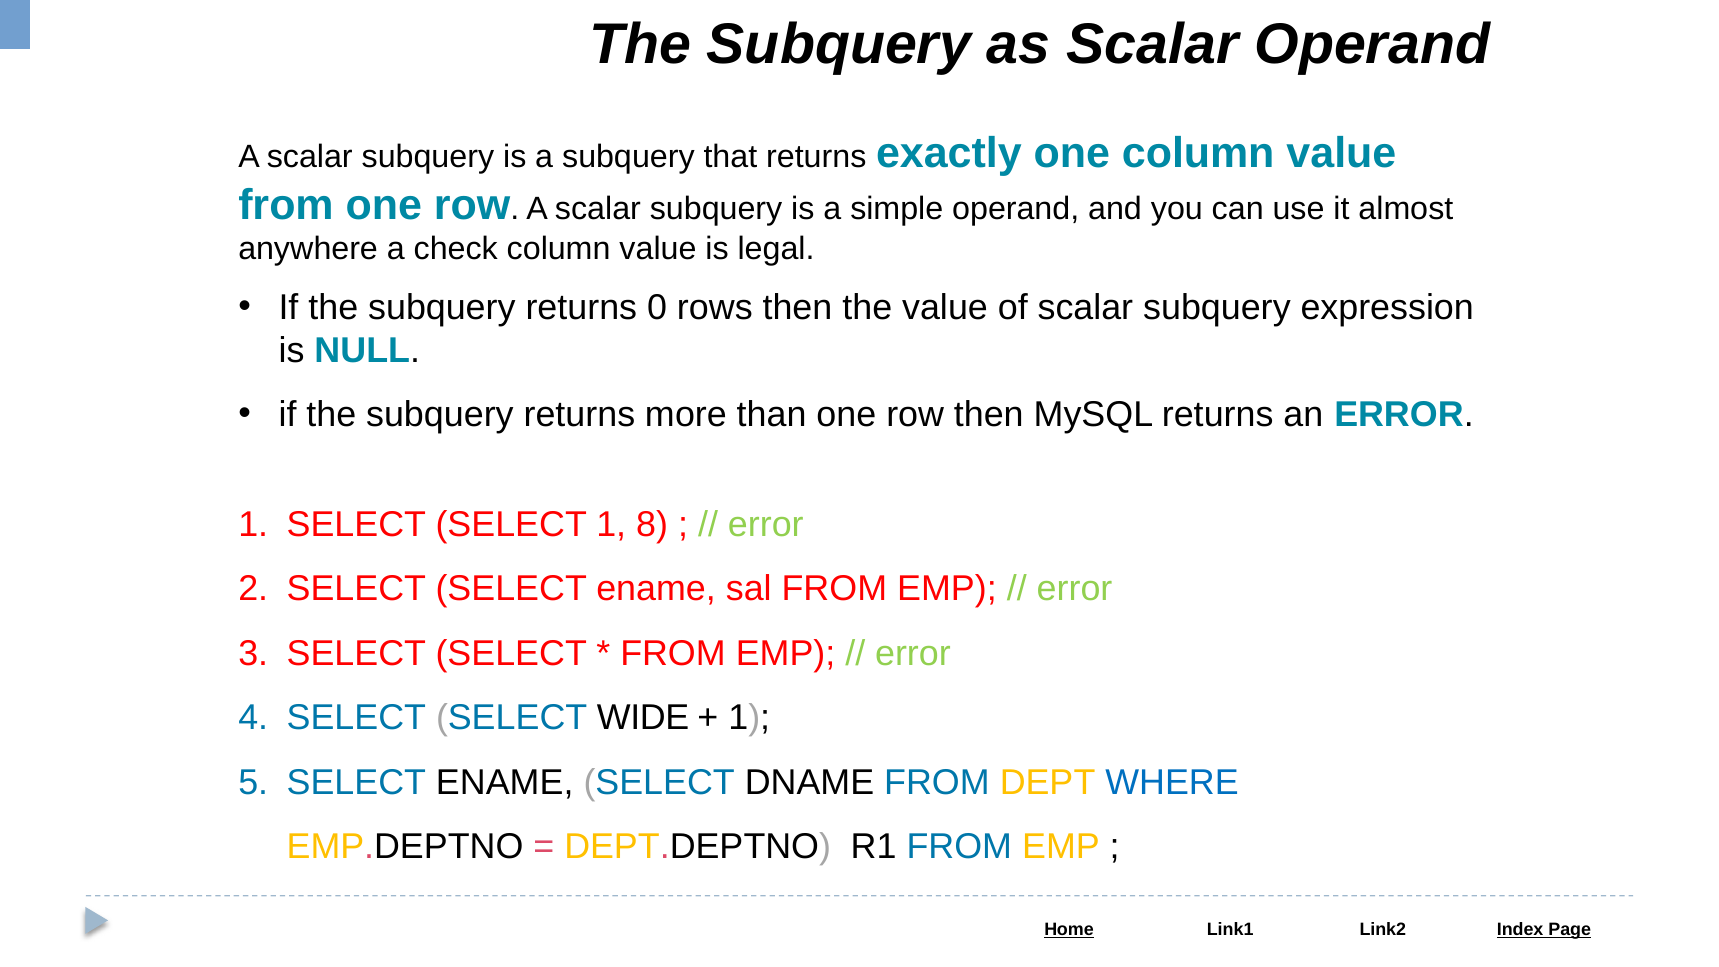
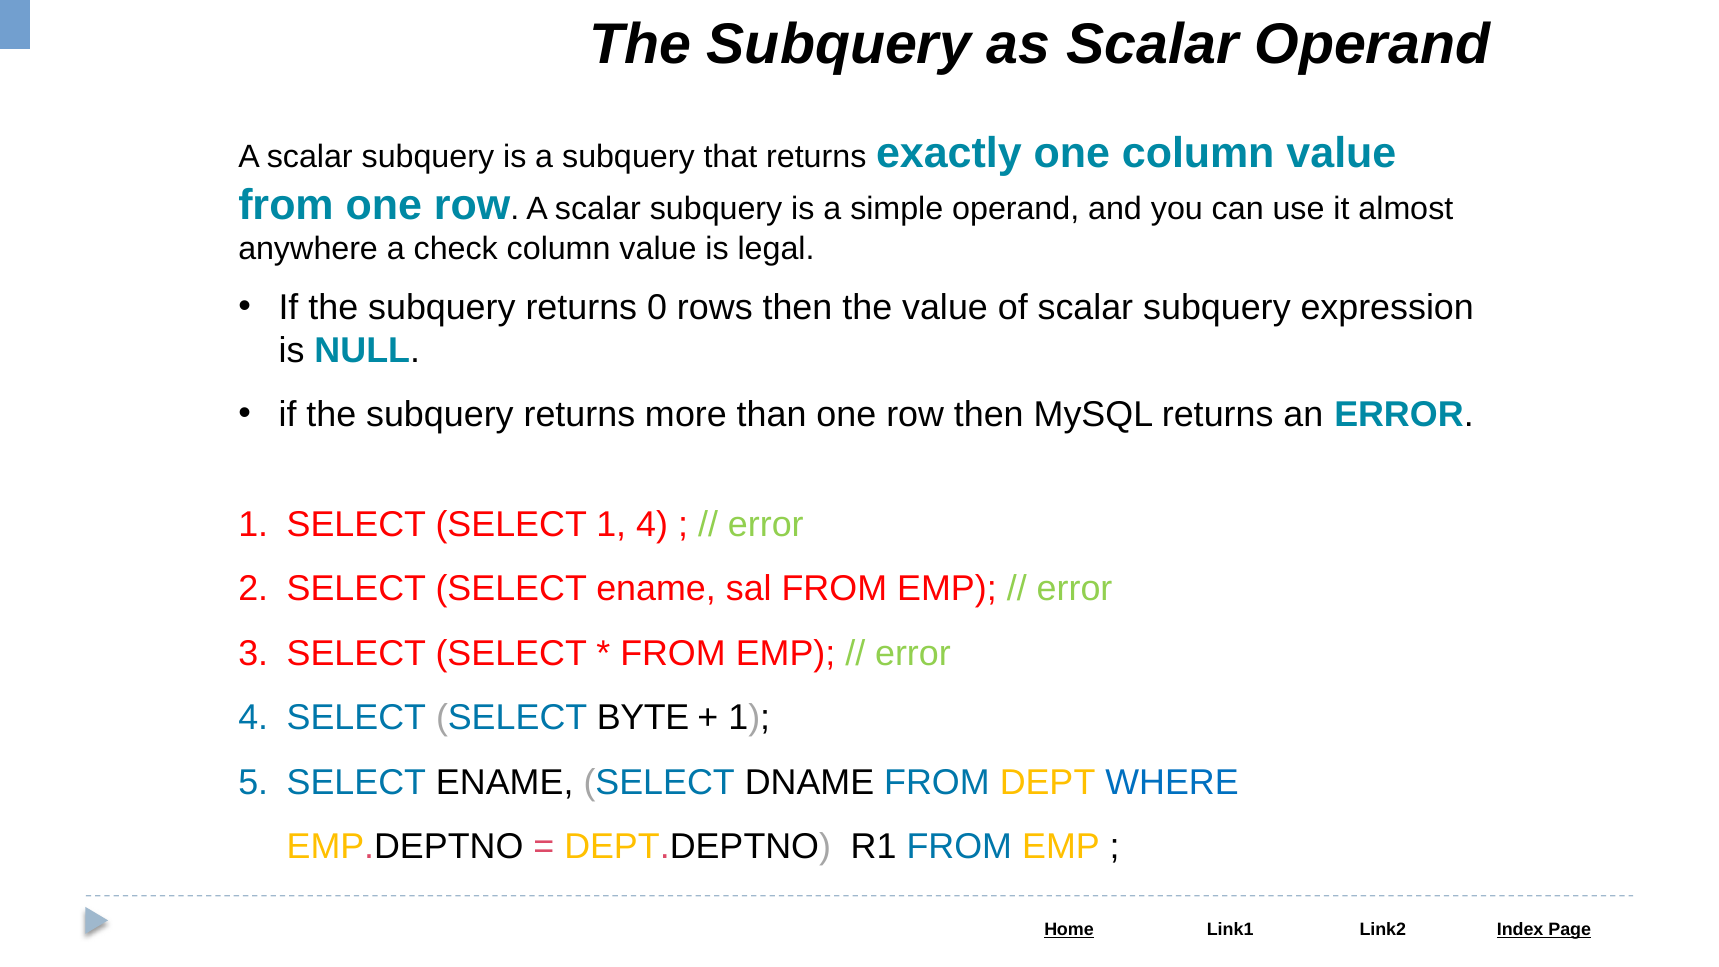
1 8: 8 -> 4
WIDE: WIDE -> BYTE
